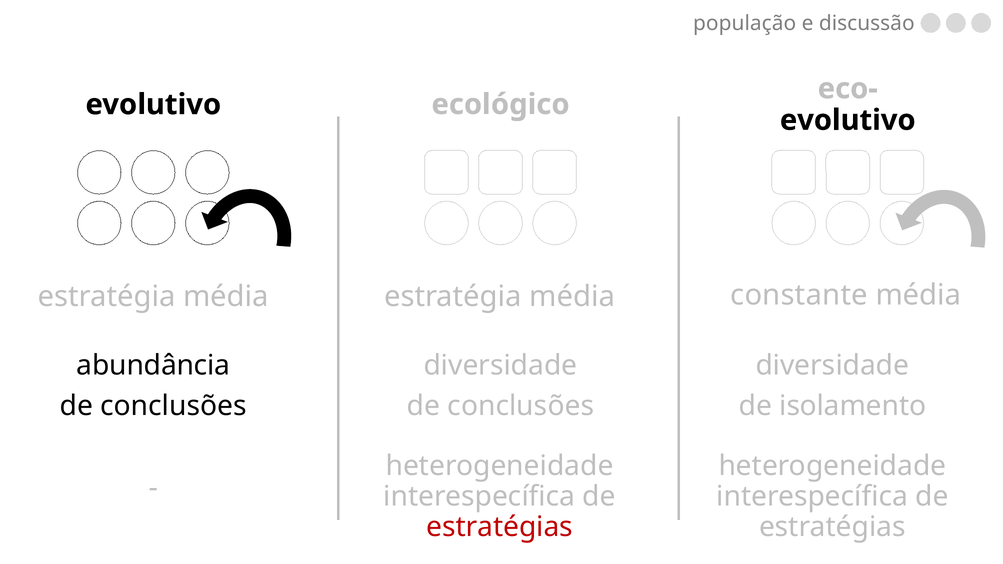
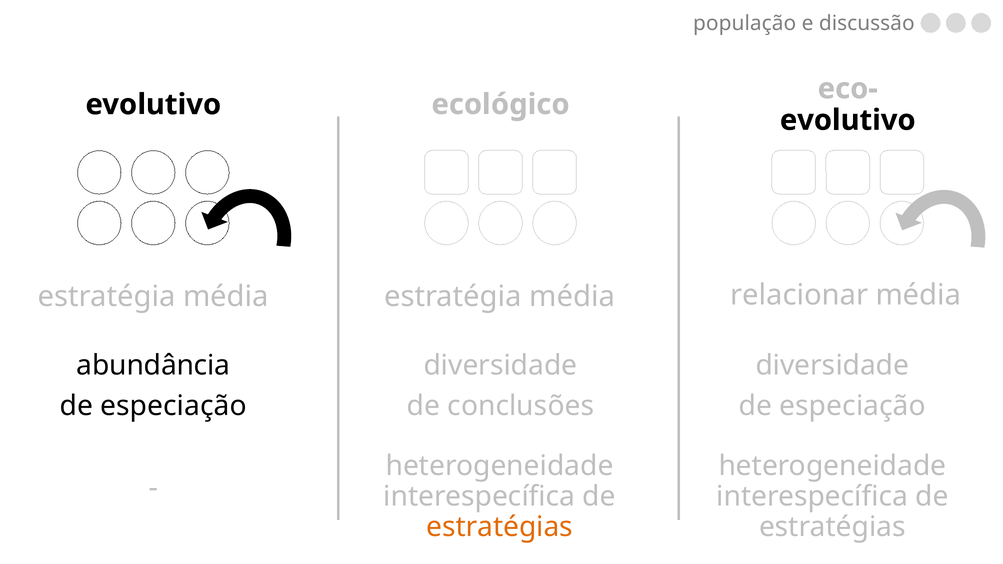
constante: constante -> relacionar
conclusões at (174, 406): conclusões -> especiação
isolamento at (853, 406): isolamento -> especiação
estratégias at (500, 527) colour: red -> orange
